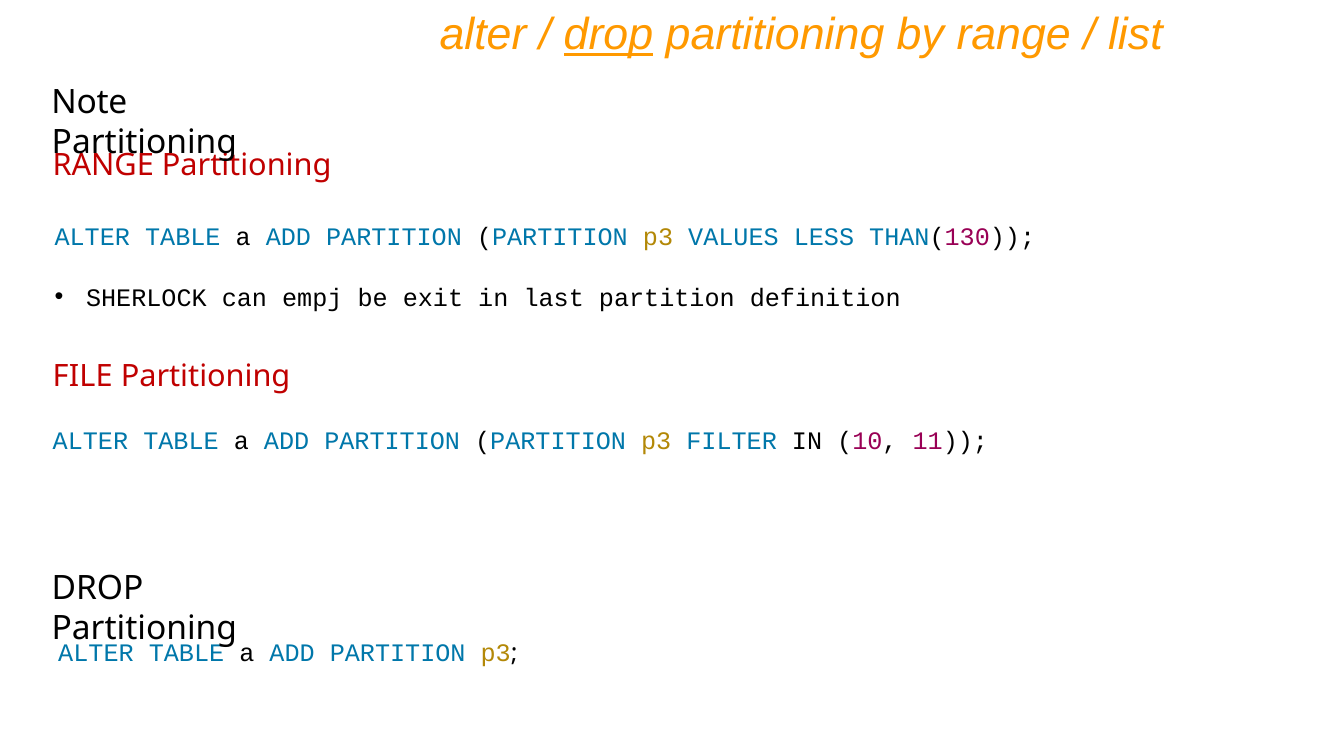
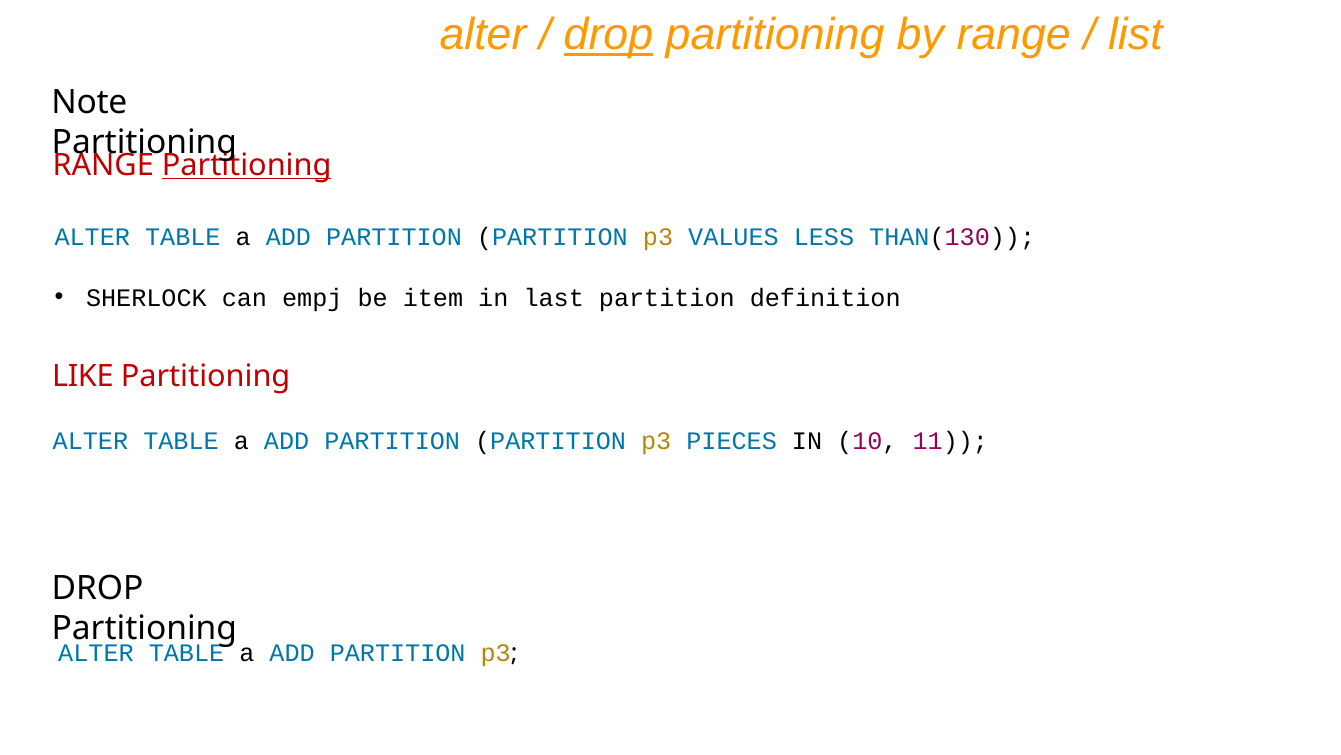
Partitioning at (247, 165) underline: none -> present
exit: exit -> item
FILE: FILE -> LIKE
FILTER: FILTER -> PIECES
